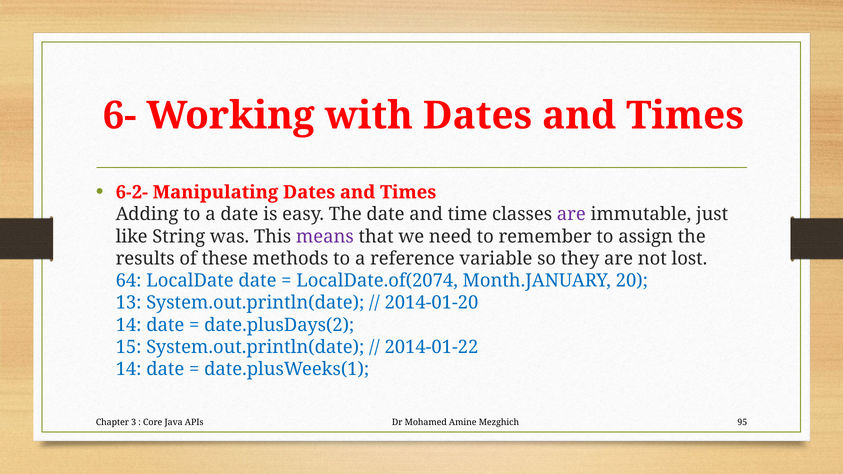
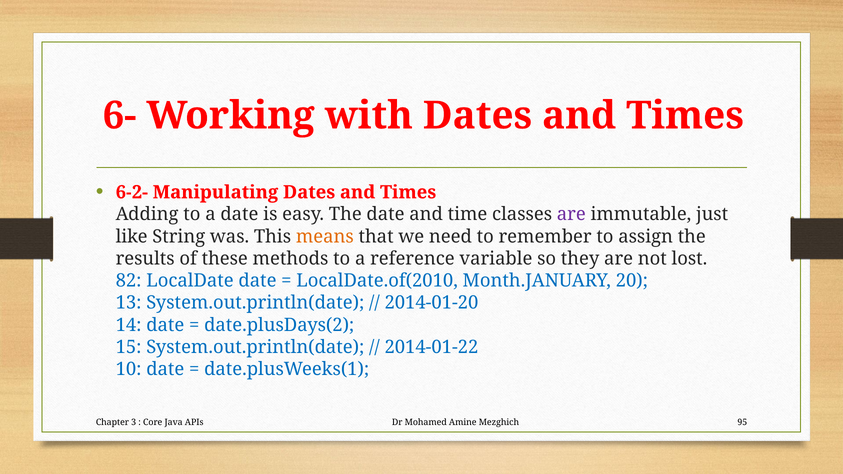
means colour: purple -> orange
64: 64 -> 82
LocalDate.of(2074: LocalDate.of(2074 -> LocalDate.of(2010
14 at (129, 369): 14 -> 10
